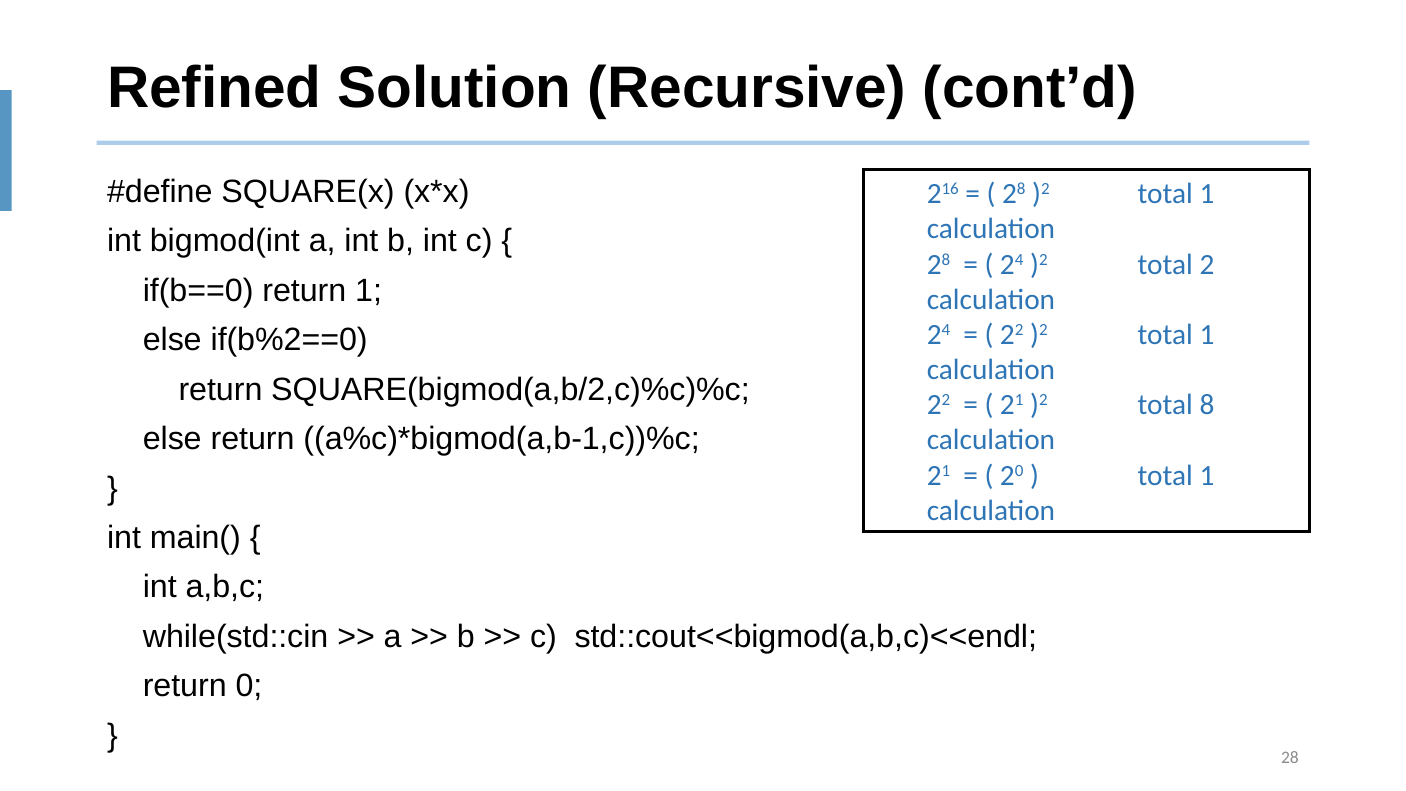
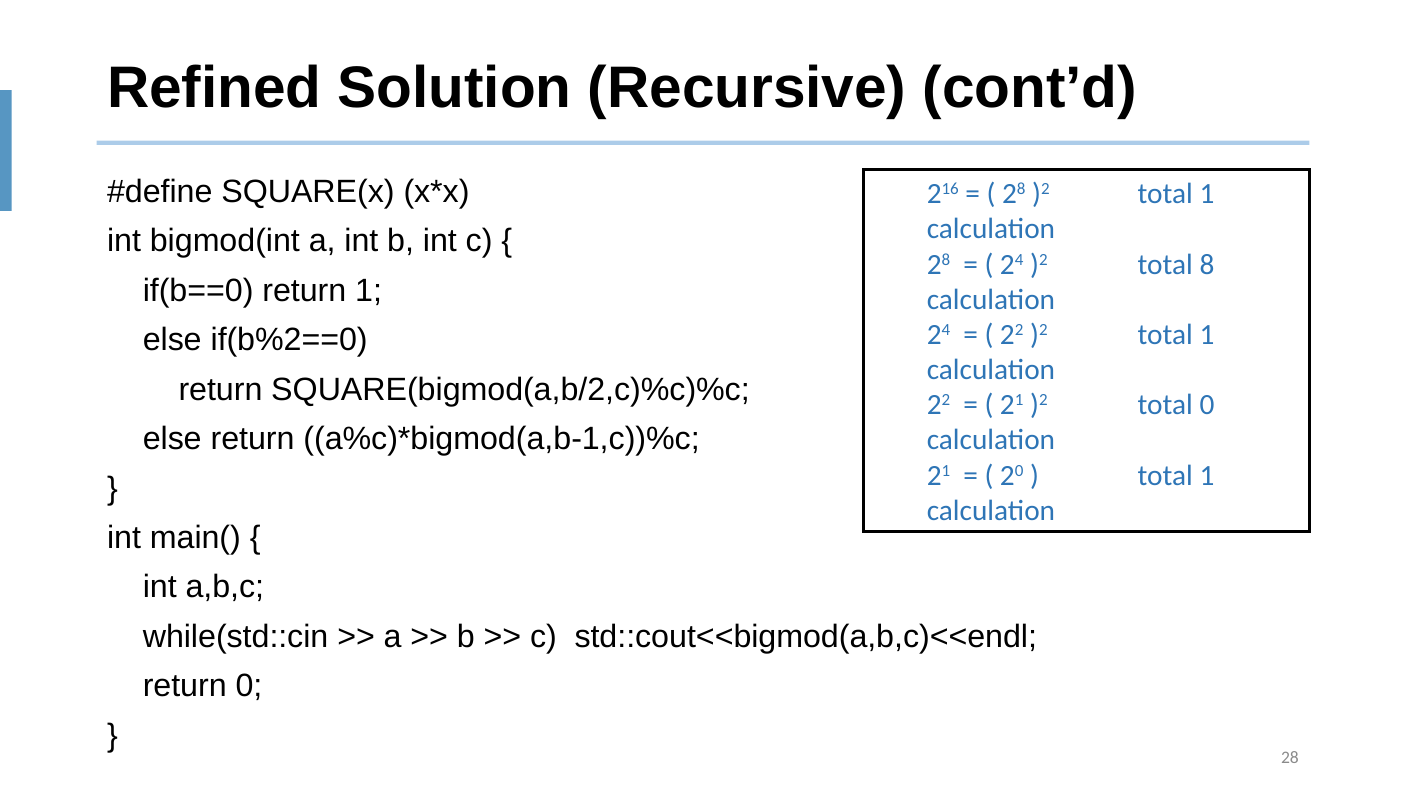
2: 2 -> 8
total 8: 8 -> 0
